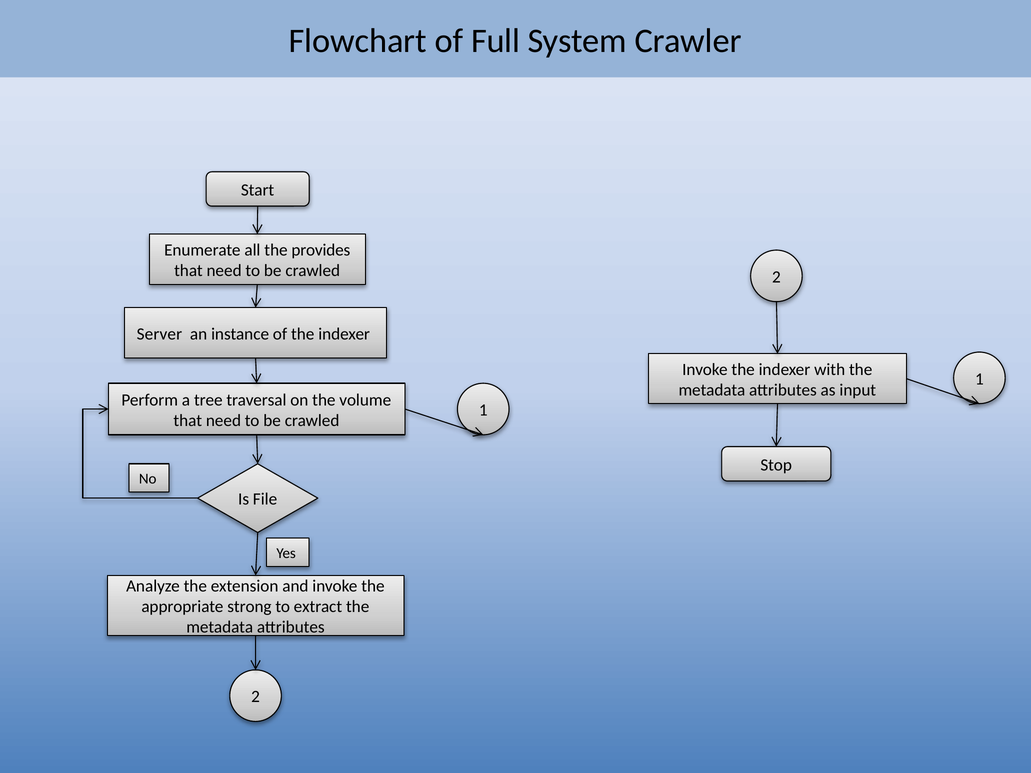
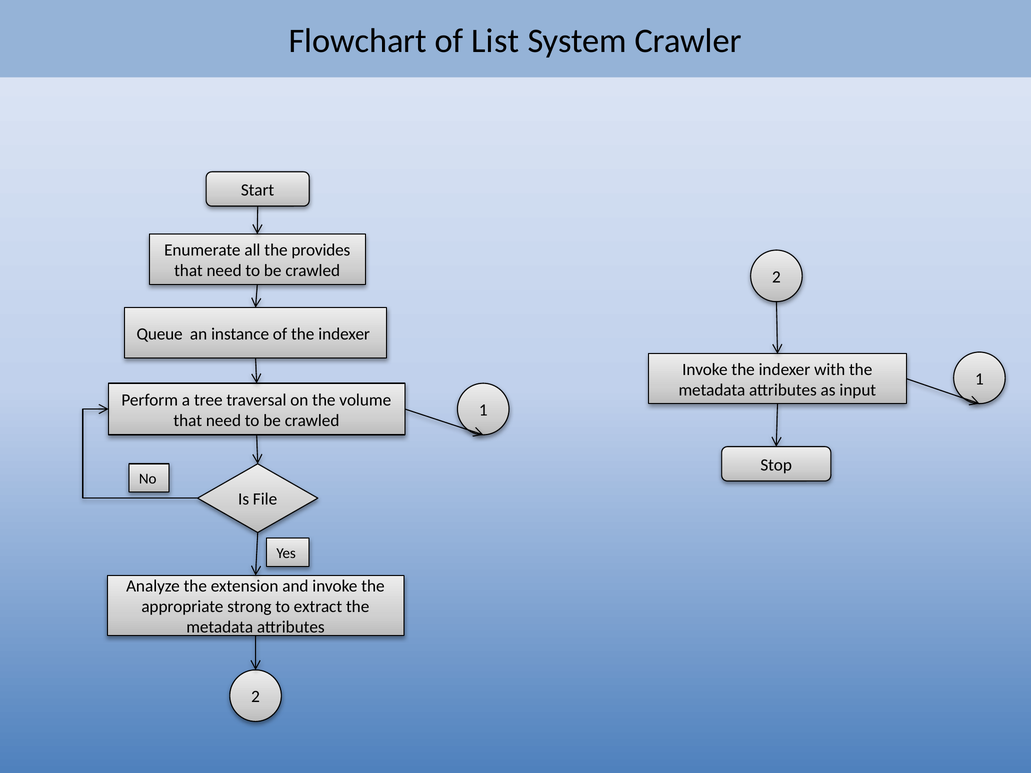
Full: Full -> List
Server: Server -> Queue
